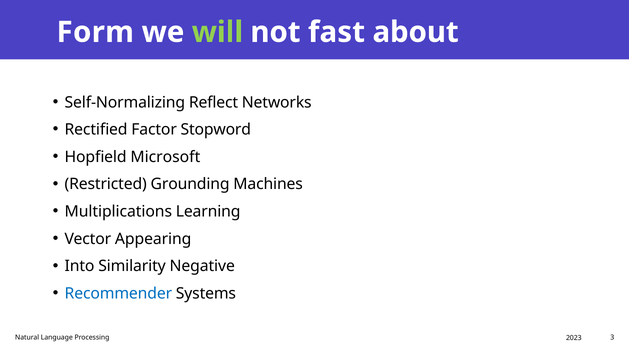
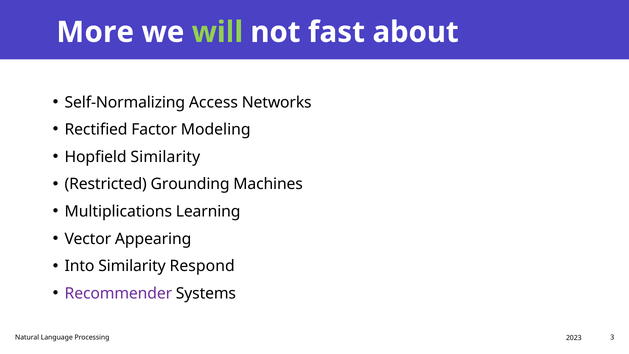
Form: Form -> More
Reflect: Reflect -> Access
Stopword: Stopword -> Modeling
Hopfield Microsoft: Microsoft -> Similarity
Negative: Negative -> Respond
Recommender colour: blue -> purple
